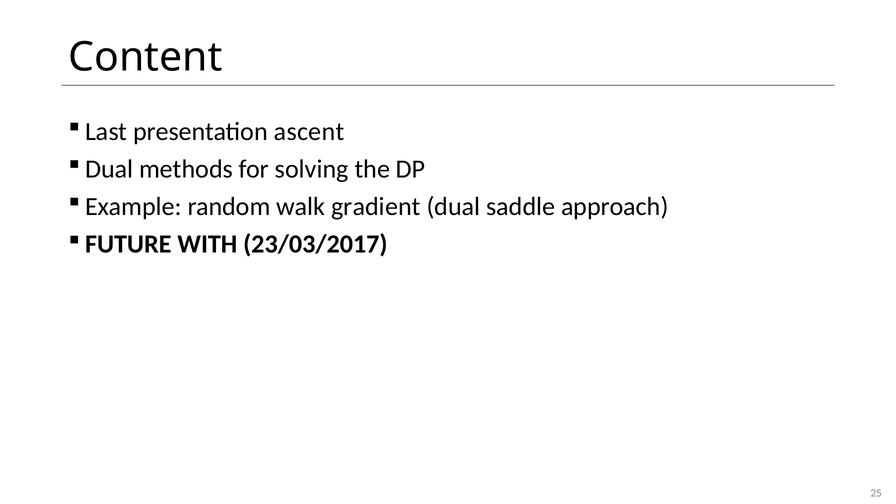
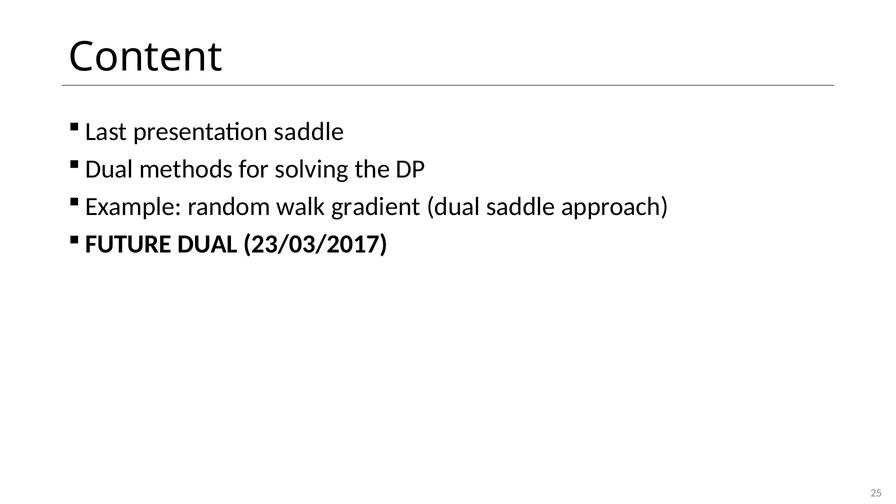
presentation ascent: ascent -> saddle
FUTURE WITH: WITH -> DUAL
